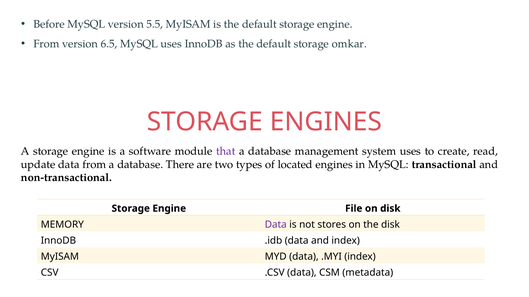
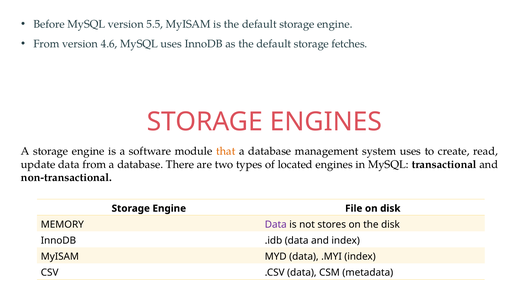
6.5: 6.5 -> 4.6
omkar: omkar -> fetches
that colour: purple -> orange
